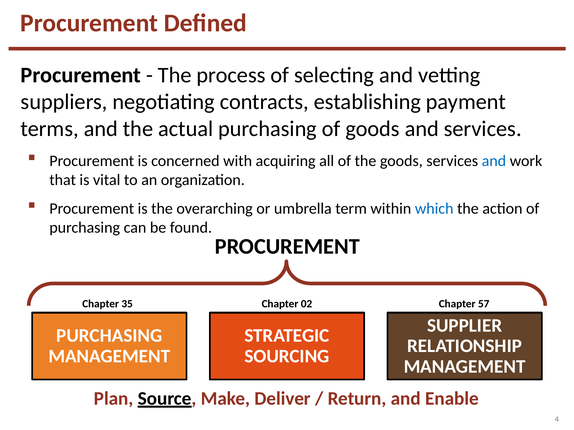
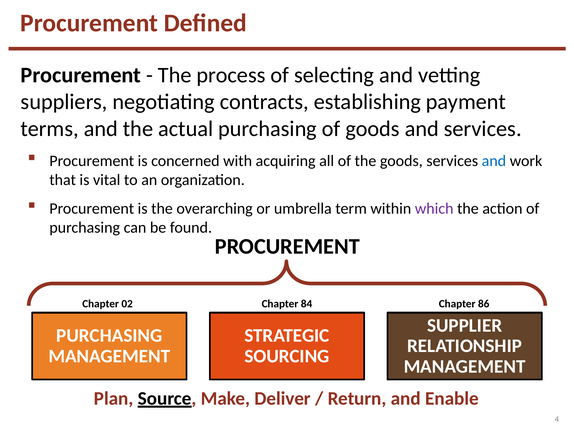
which colour: blue -> purple
35: 35 -> 02
02: 02 -> 84
57: 57 -> 86
